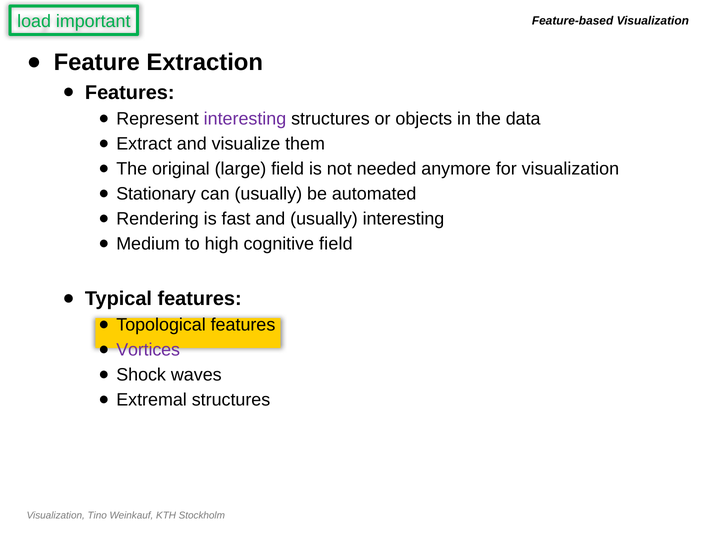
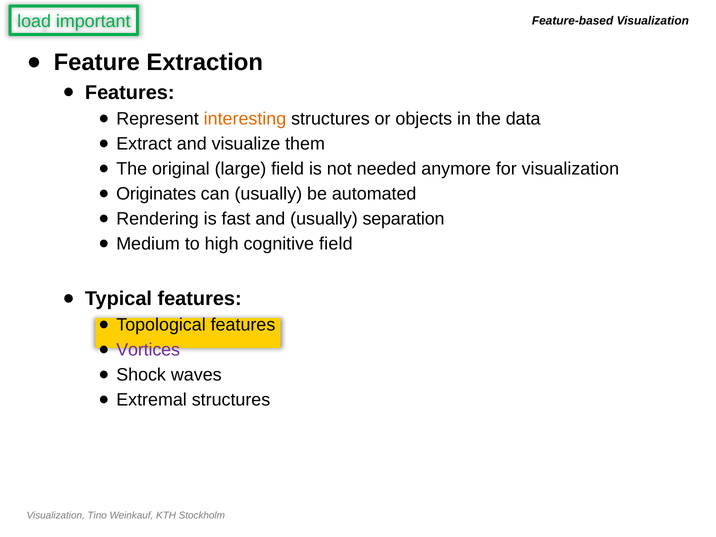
interesting at (245, 119) colour: purple -> orange
Stationary: Stationary -> Originates
usually interesting: interesting -> separation
